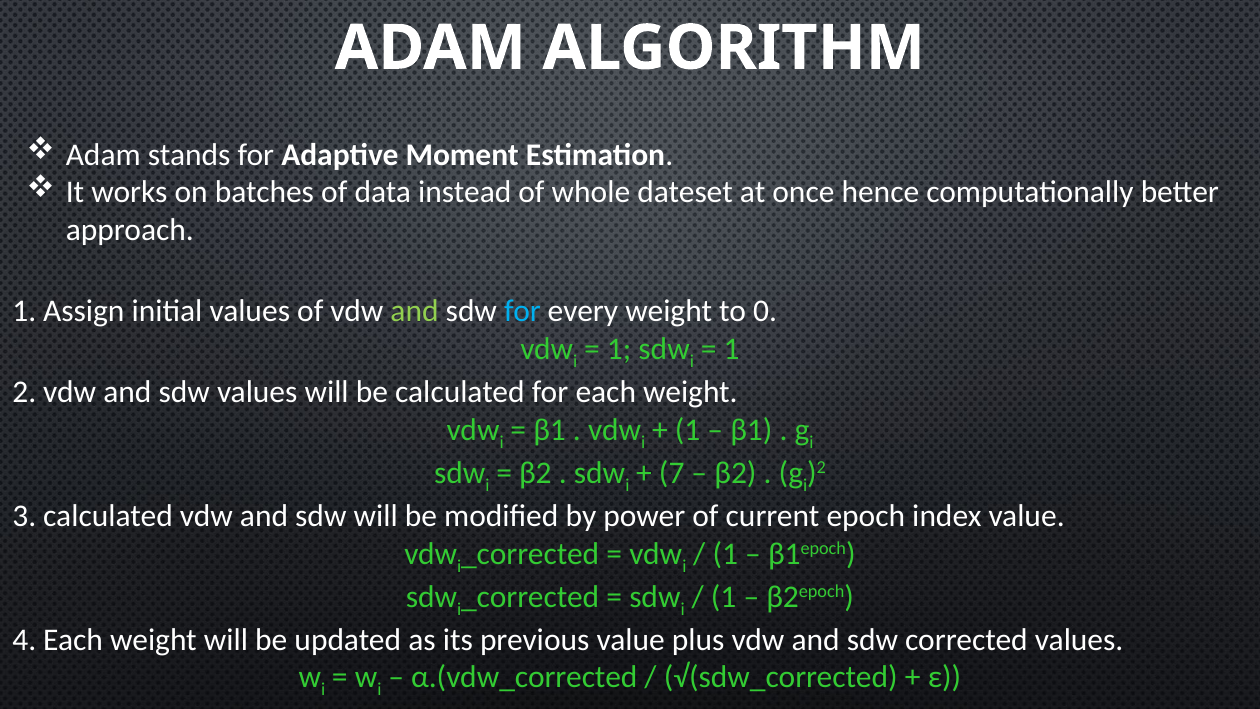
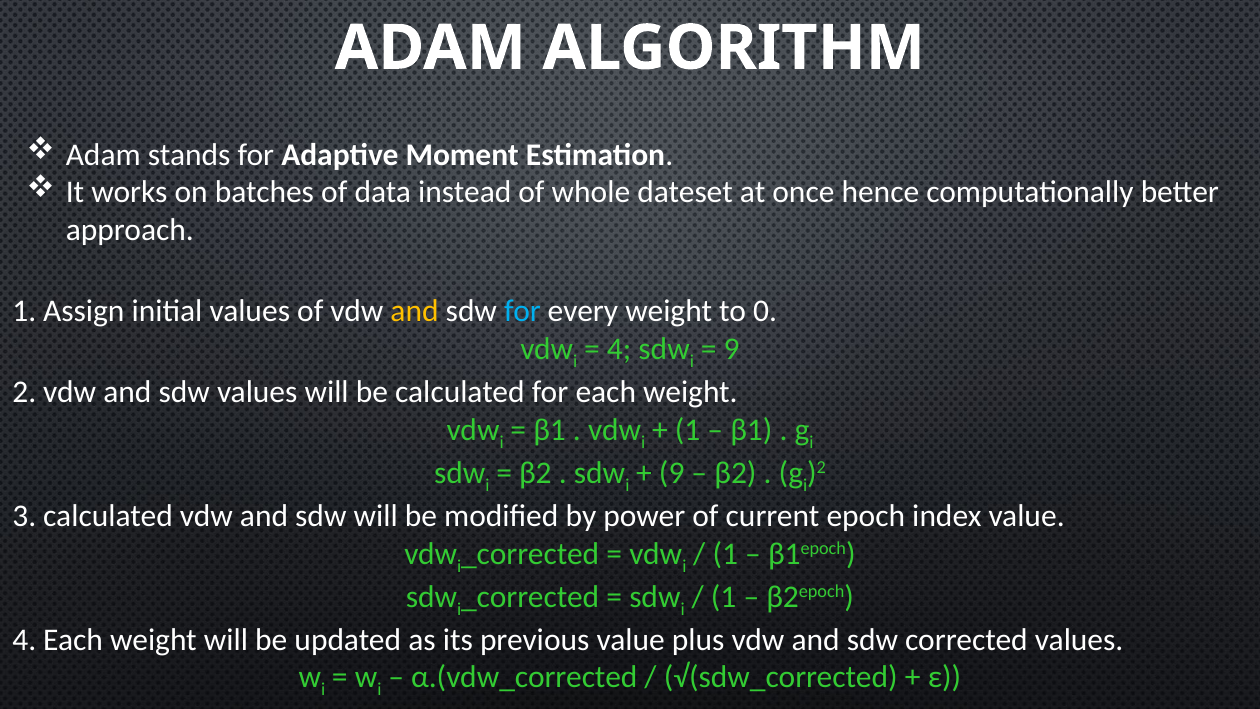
and at (415, 311) colour: light green -> yellow
1 at (619, 349): 1 -> 4
1 at (732, 349): 1 -> 9
7 at (672, 473): 7 -> 9
